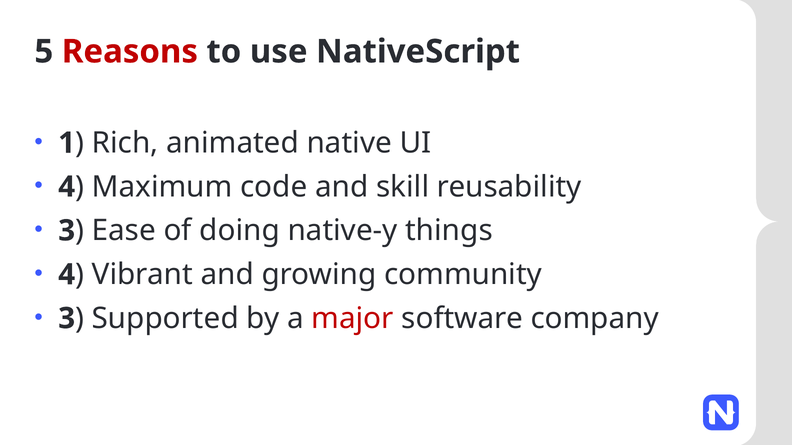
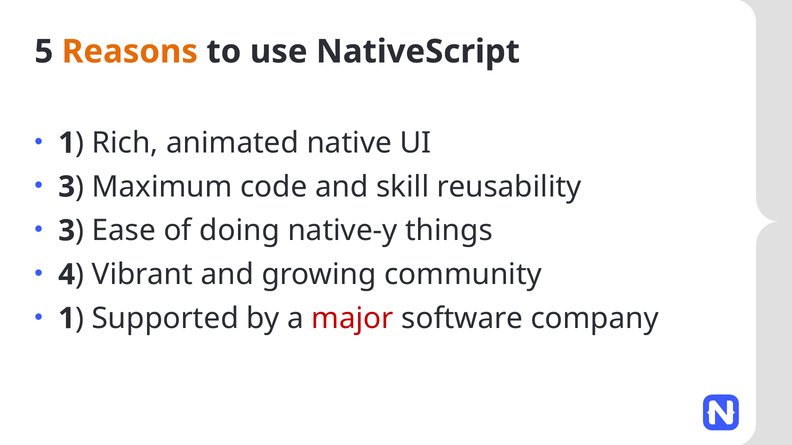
Reasons colour: red -> orange
4 at (67, 187): 4 -> 3
3 at (67, 319): 3 -> 1
